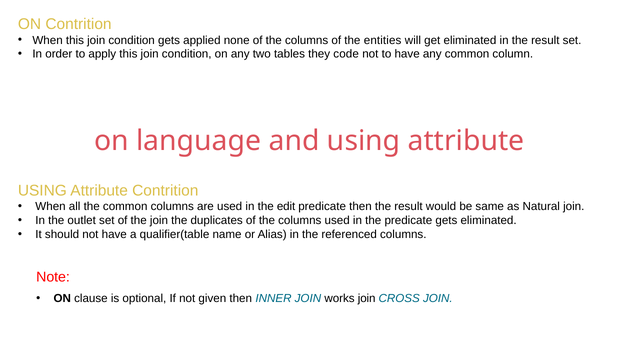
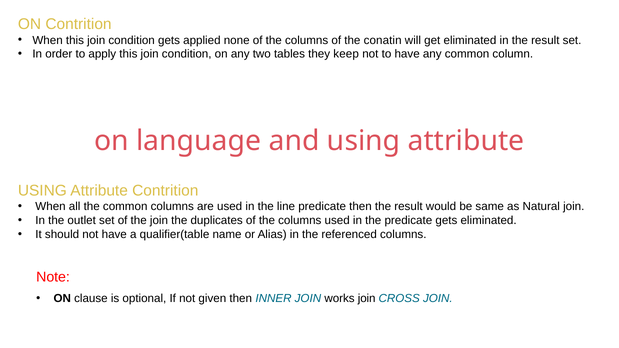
entities: entities -> conatin
code: code -> keep
edit: edit -> line
